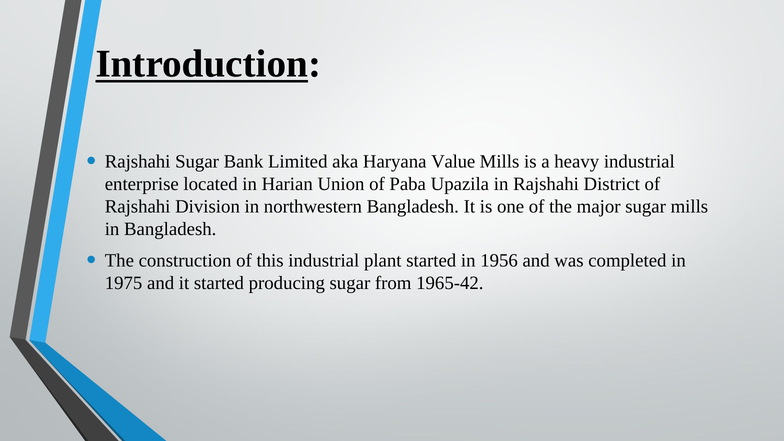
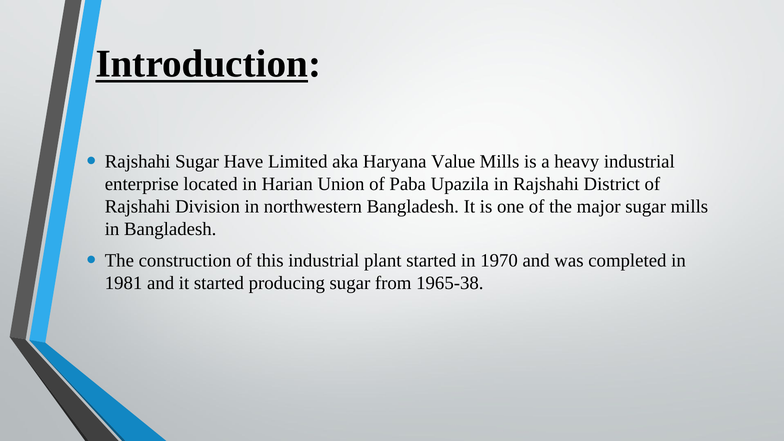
Bank: Bank -> Have
1956: 1956 -> 1970
1975: 1975 -> 1981
1965-42: 1965-42 -> 1965-38
